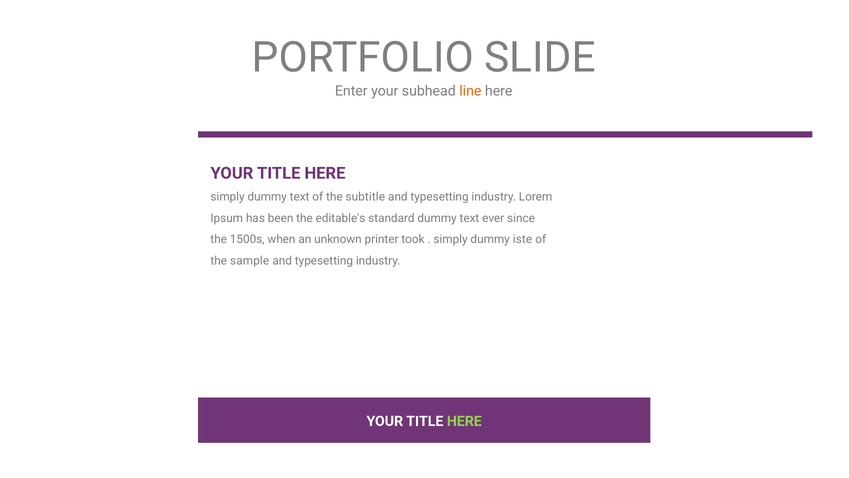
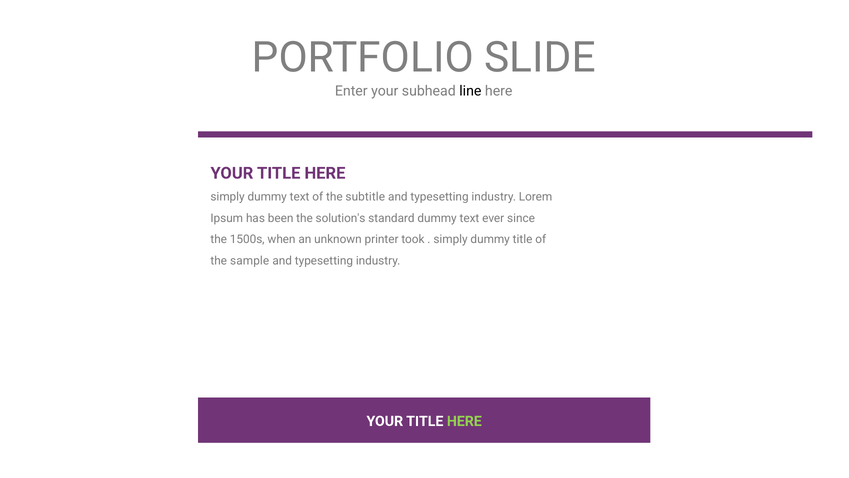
line colour: orange -> black
editable's: editable's -> solution's
dummy iste: iste -> title
